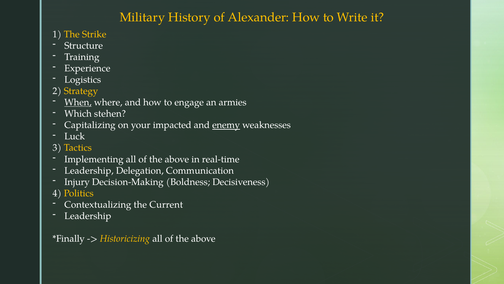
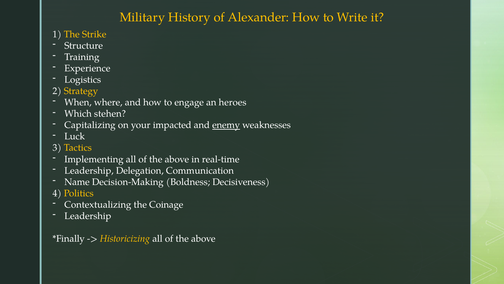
When underline: present -> none
armies: armies -> heroes
Injury: Injury -> Name
Current: Current -> Coinage
